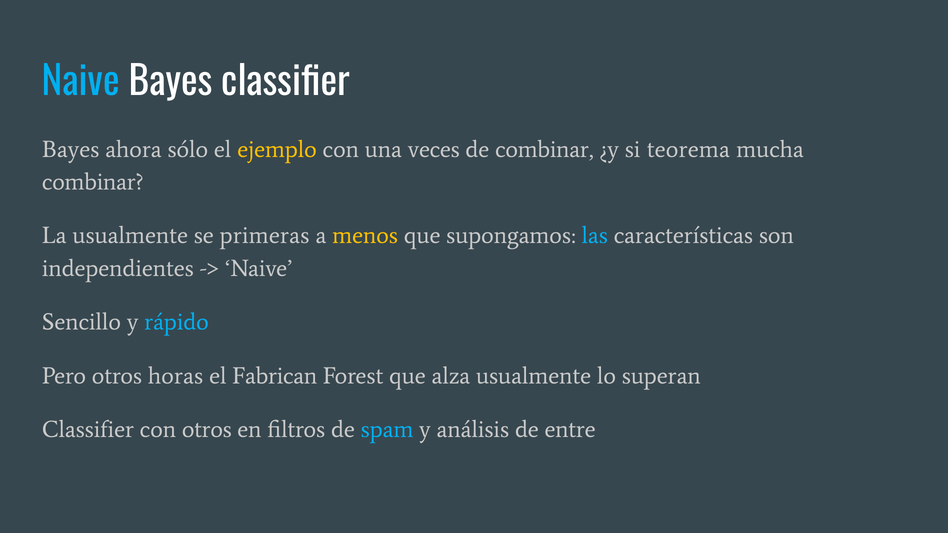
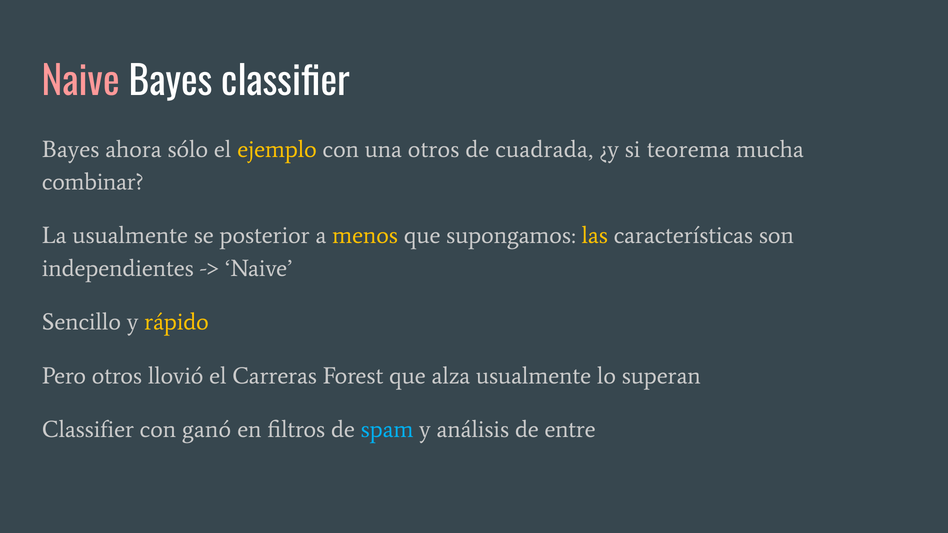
Naive at (81, 82) colour: light blue -> pink
una veces: veces -> otros
de combinar: combinar -> cuadrada
primeras: primeras -> posterior
las colour: light blue -> yellow
rápido colour: light blue -> yellow
horas: horas -> llovió
Fabrican: Fabrican -> Carreras
con otros: otros -> ganó
